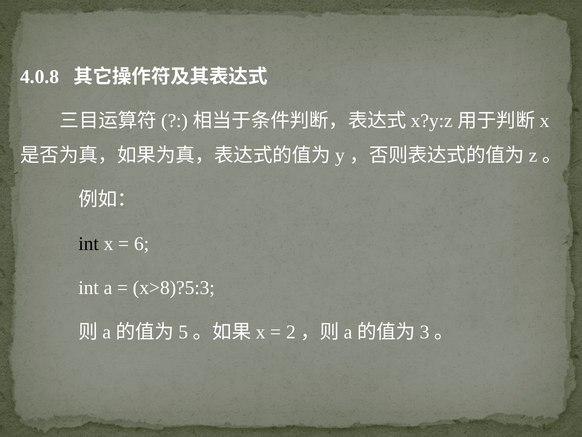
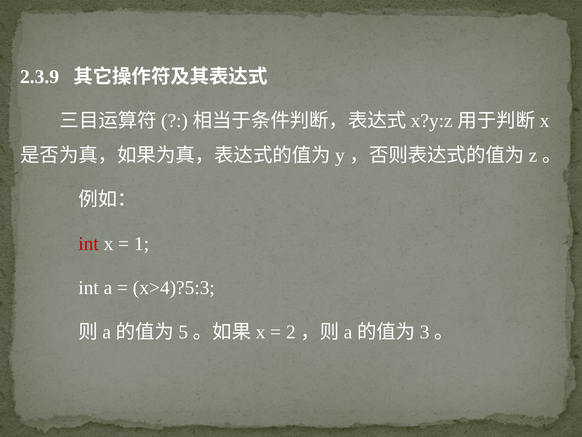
4.0.8: 4.0.8 -> 2.3.9
int at (89, 243) colour: black -> red
6: 6 -> 1
x>8)?5:3: x>8)?5:3 -> x>4)?5:3
